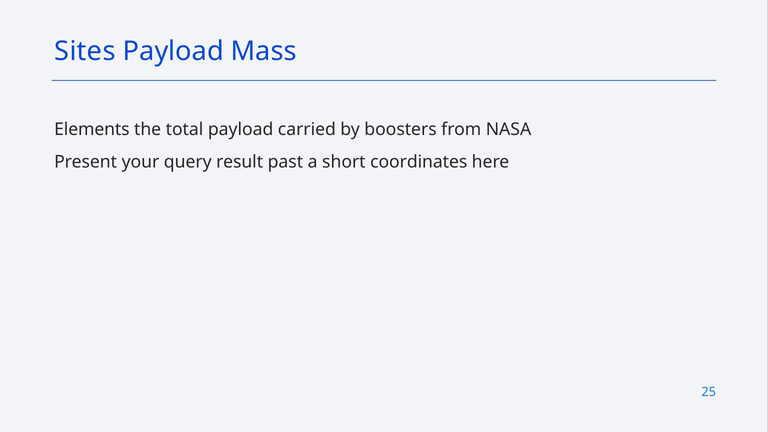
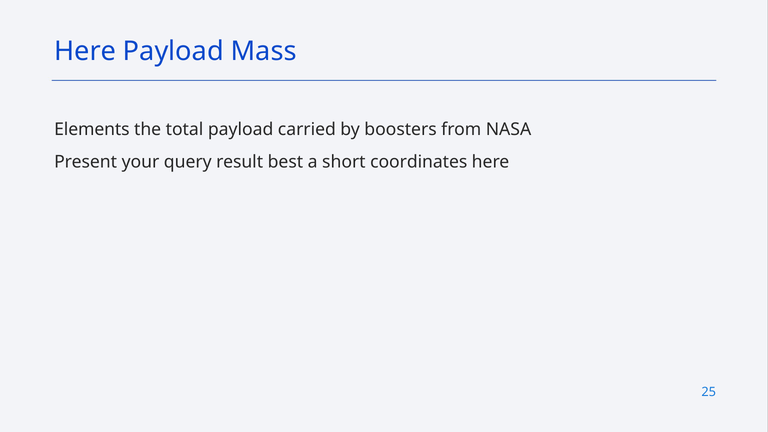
Sites at (85, 51): Sites -> Here
past: past -> best
